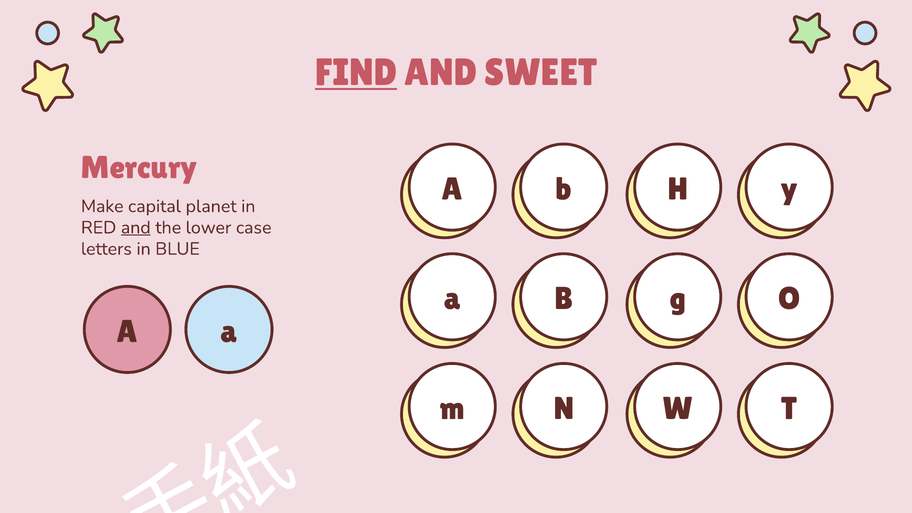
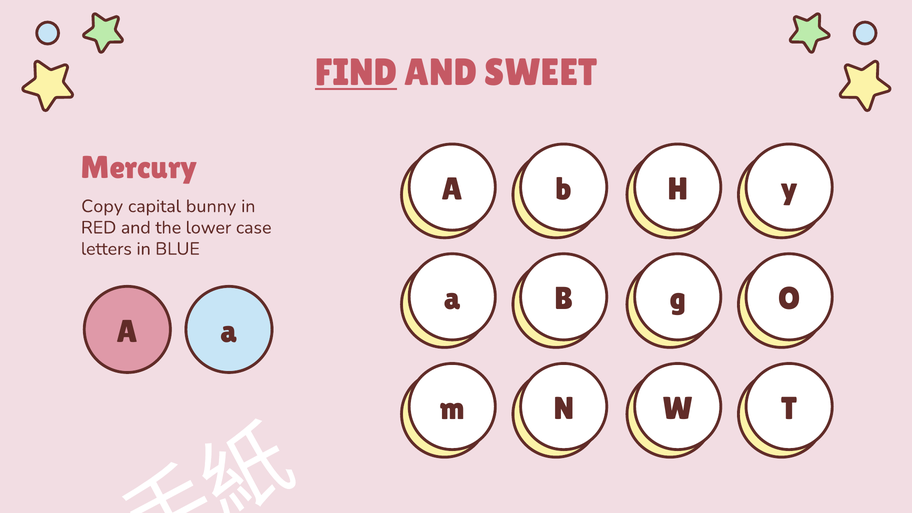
Make: Make -> Copy
planet: planet -> bunny
and at (136, 228) underline: present -> none
